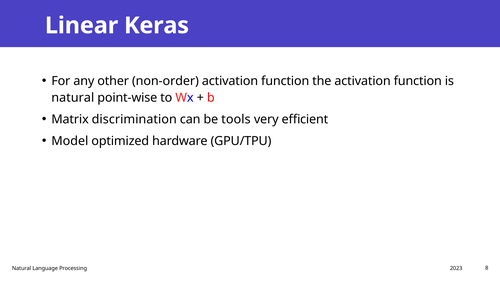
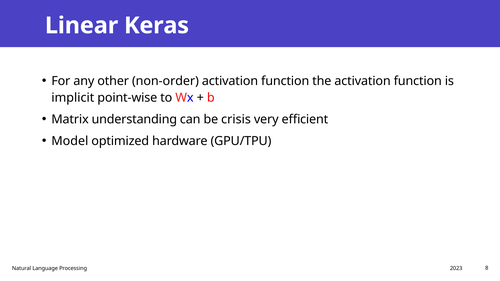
natural at (73, 98): natural -> implicit
discrimination: discrimination -> understanding
tools: tools -> crisis
